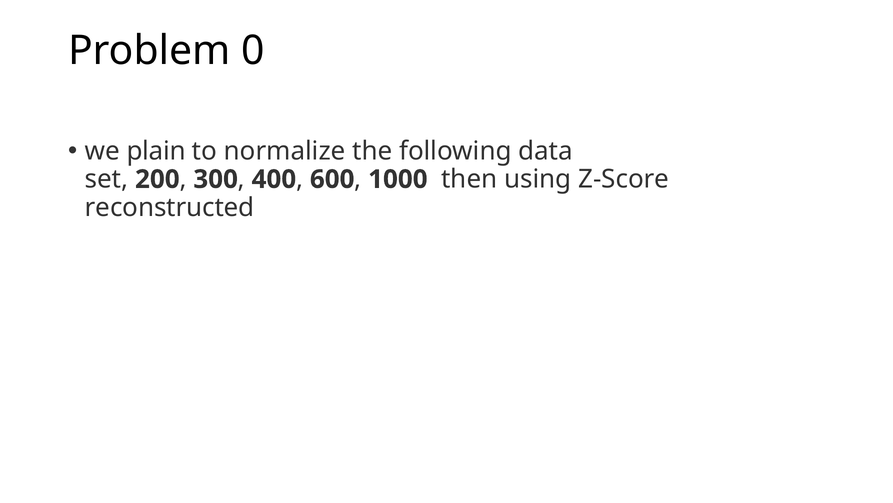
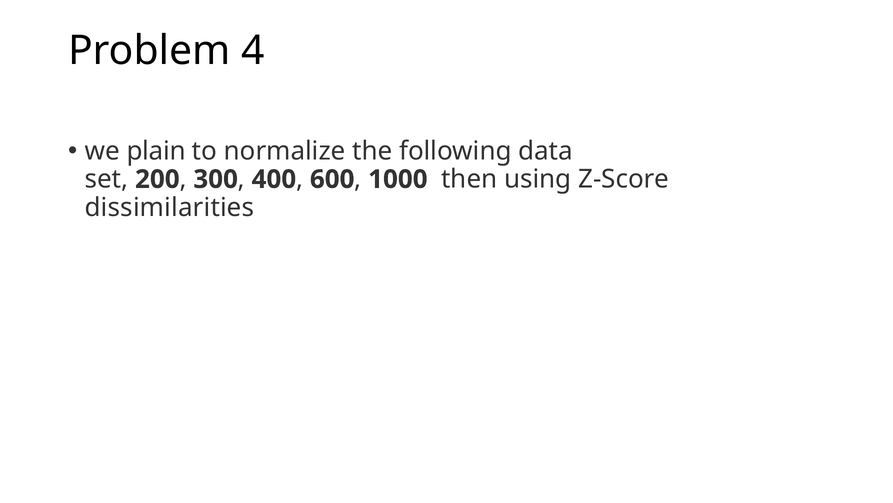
0: 0 -> 4
reconstructed: reconstructed -> dissimilarities
